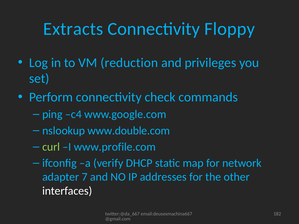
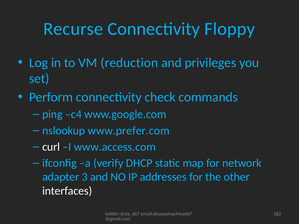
Extracts: Extracts -> Recurse
www.double.com: www.double.com -> www.prefer.com
curl colour: light green -> white
www.profile.com: www.profile.com -> www.access.com
7: 7 -> 3
